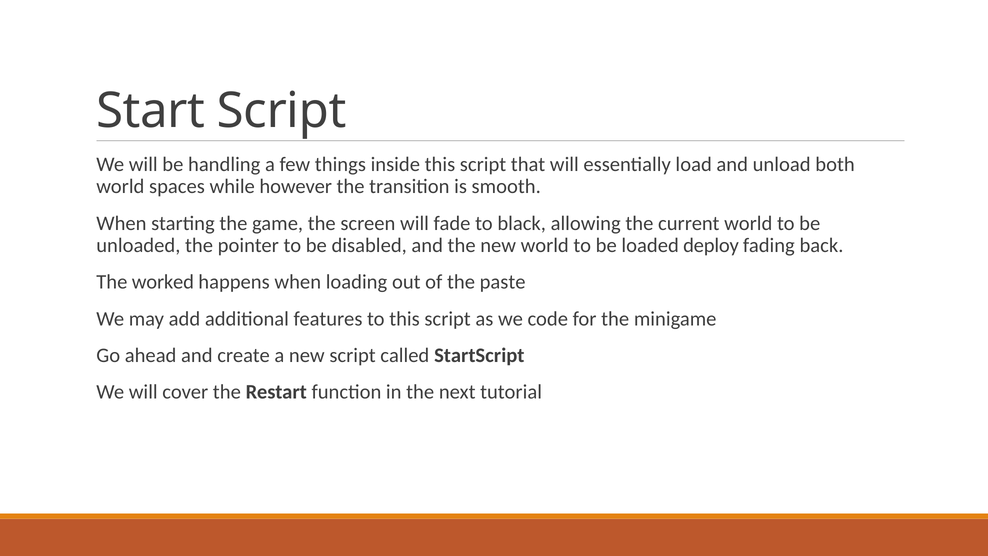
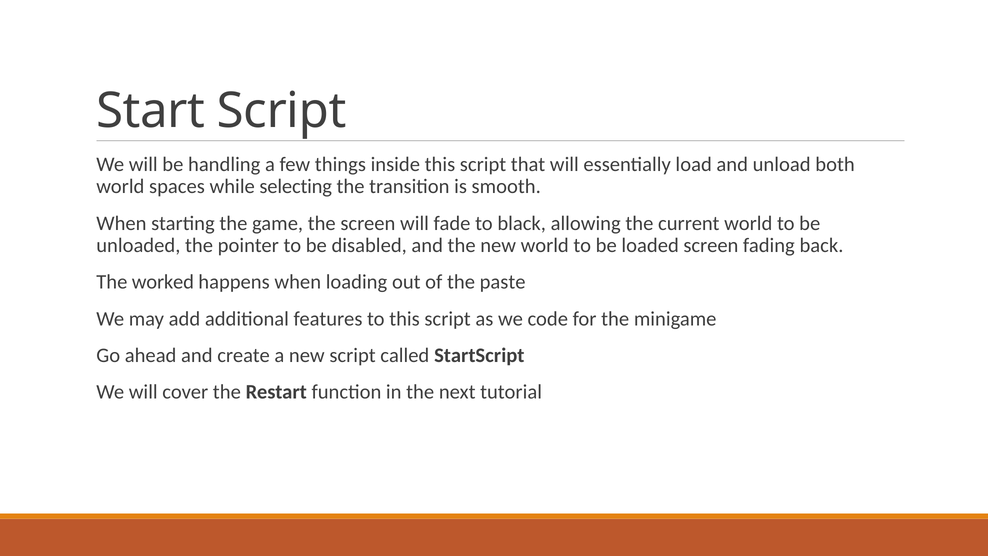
however: however -> selecting
loaded deploy: deploy -> screen
